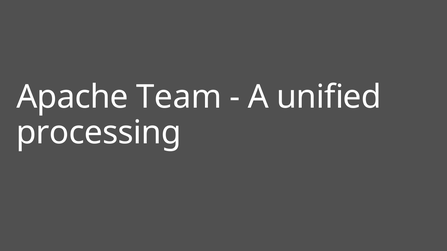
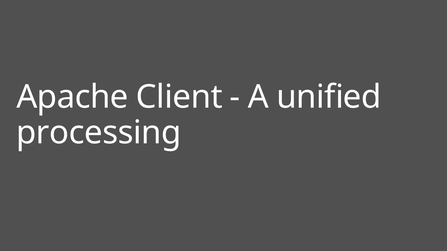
Team: Team -> Client
